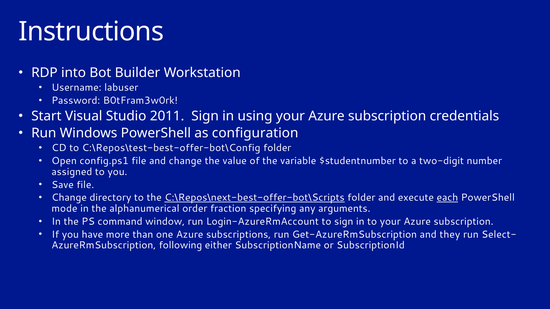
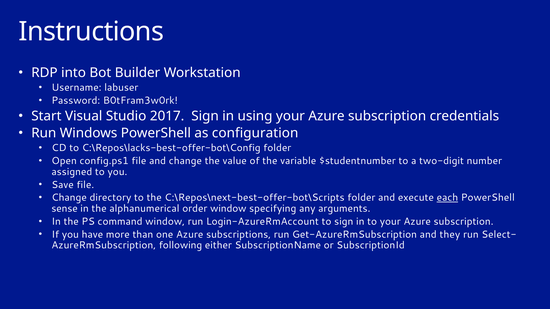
2011: 2011 -> 2017
C:\Repos\test-best-offer-bot\Config: C:\Repos\test-best-offer-bot\Config -> C:\Repos\lacks-best-offer-bot\Config
C:\Repos\next-best-offer-bot\Scripts underline: present -> none
mode: mode -> sense
order fraction: fraction -> window
